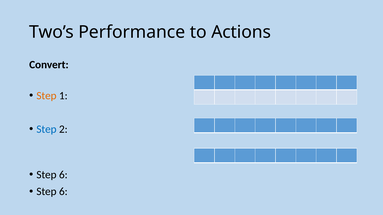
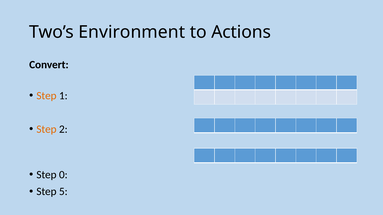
Performance: Performance -> Environment
Step at (46, 130) colour: blue -> orange
6 at (63, 175): 6 -> 0
6 at (63, 192): 6 -> 5
